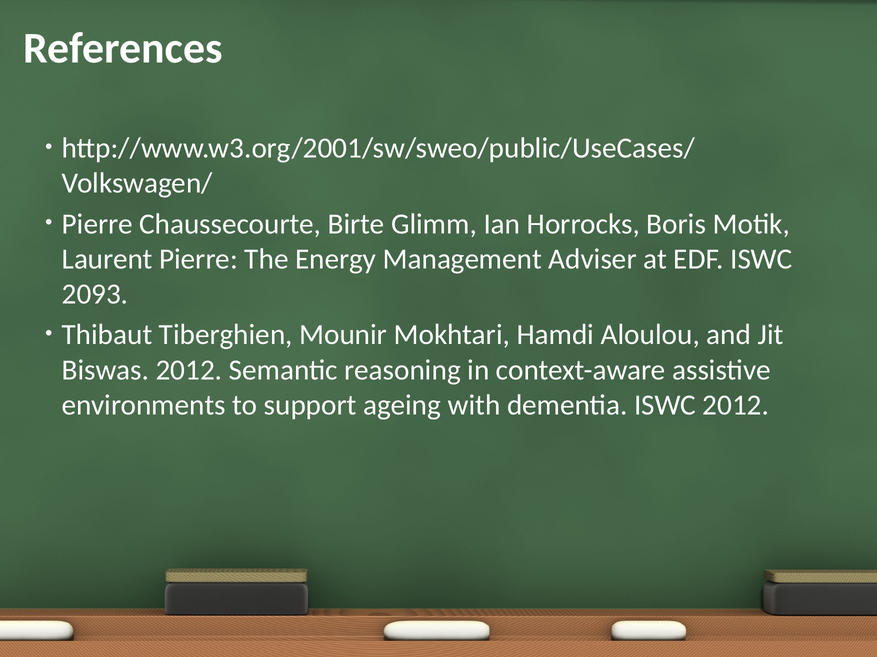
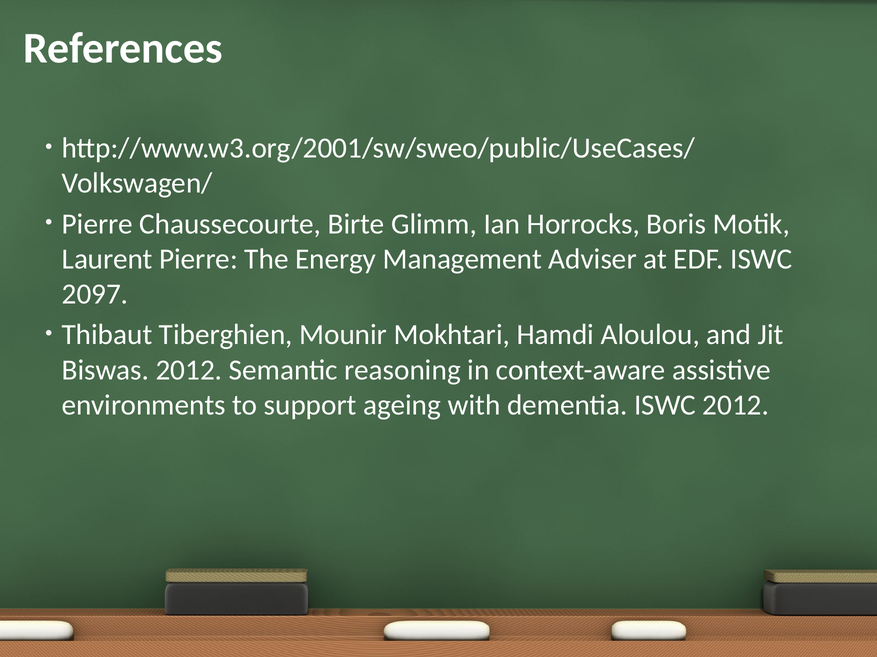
2093: 2093 -> 2097
